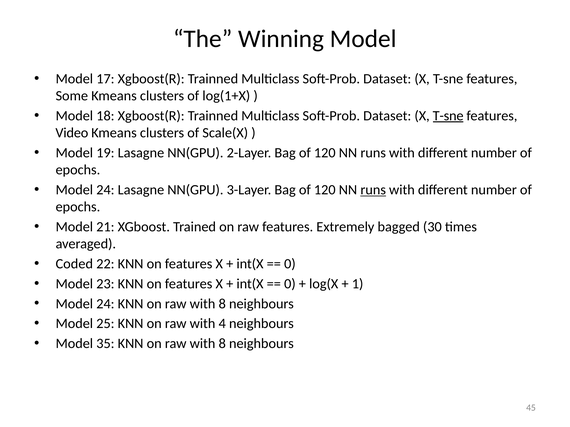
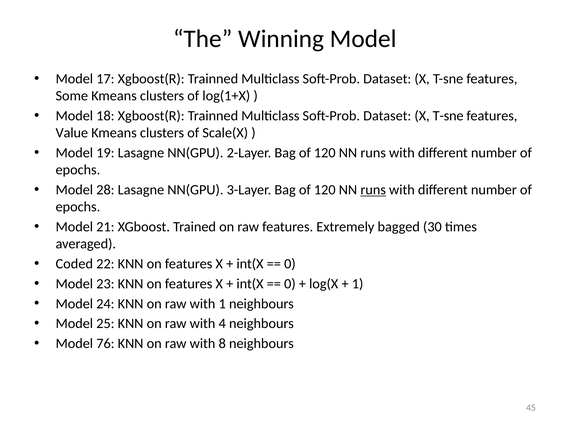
T-sne at (448, 116) underline: present -> none
Video: Video -> Value
24 at (105, 190): 24 -> 28
8 at (222, 304): 8 -> 1
35: 35 -> 76
